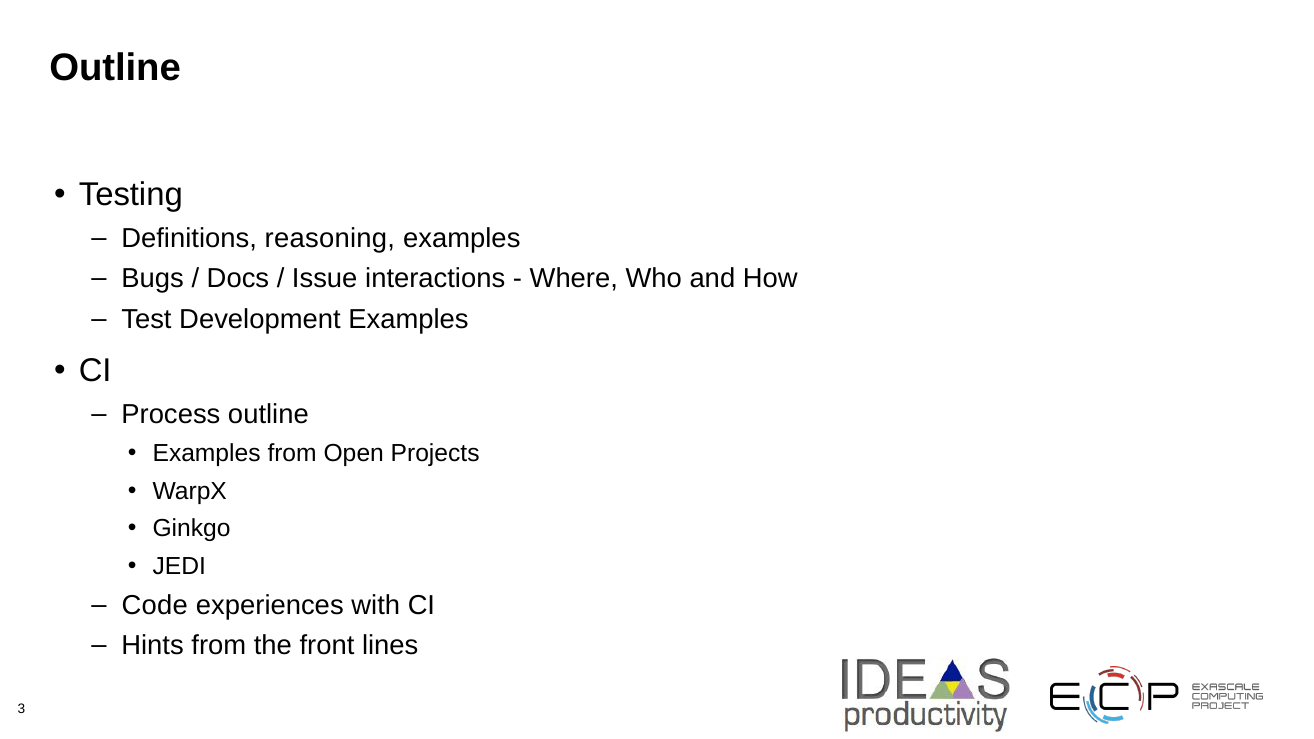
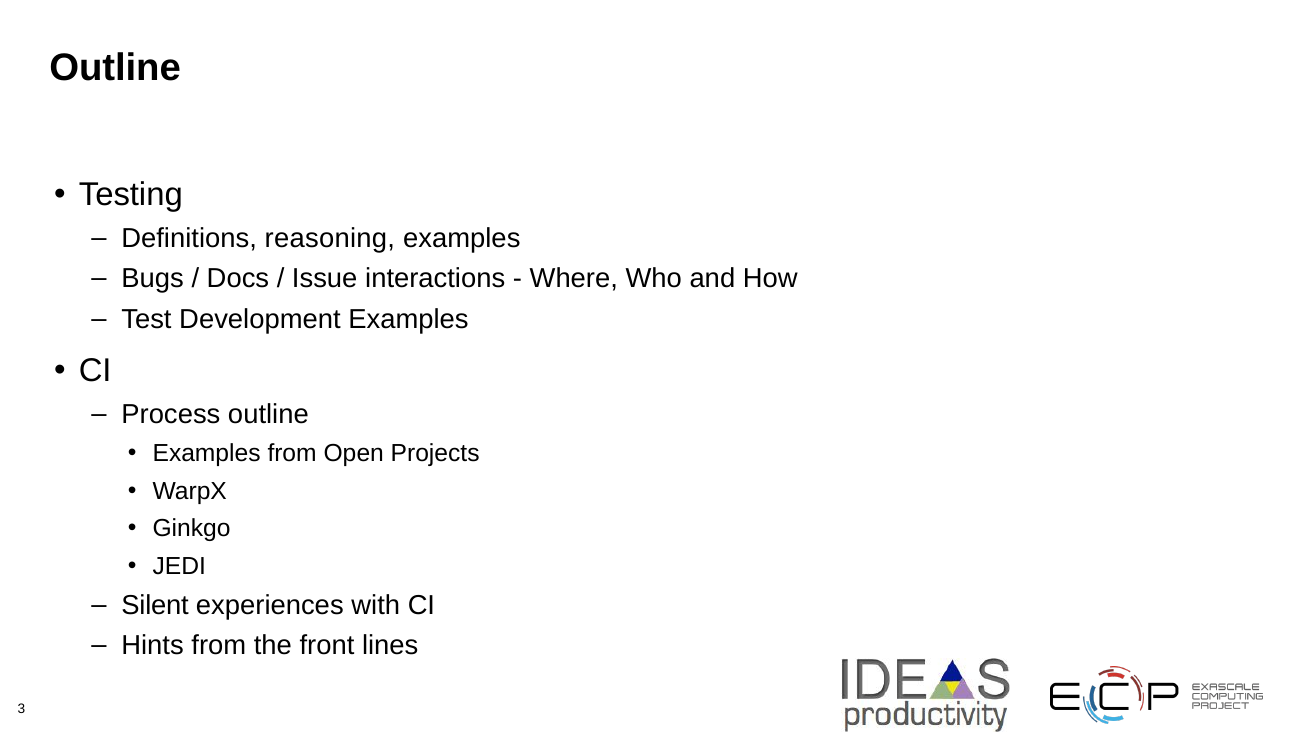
Code: Code -> Silent
